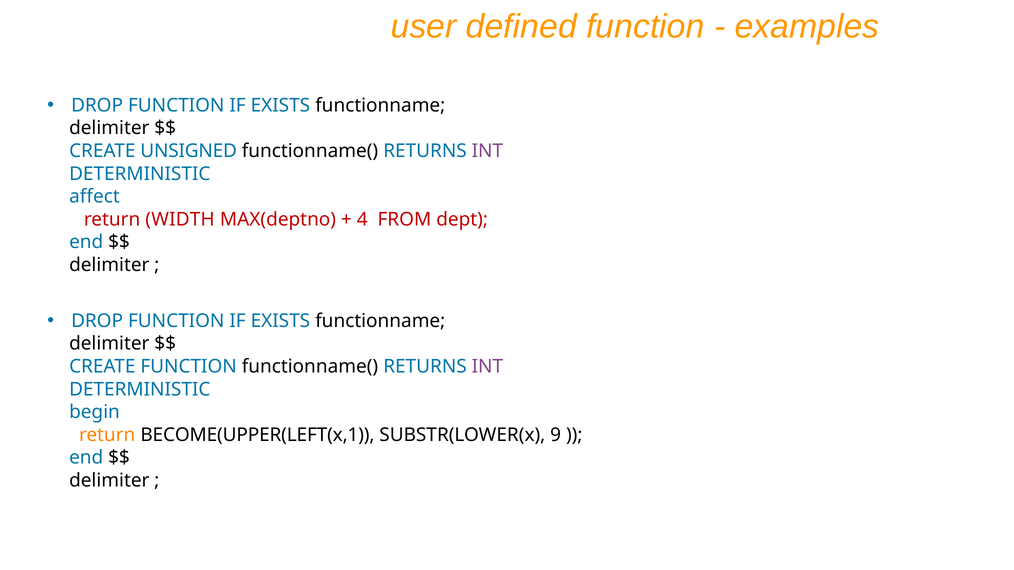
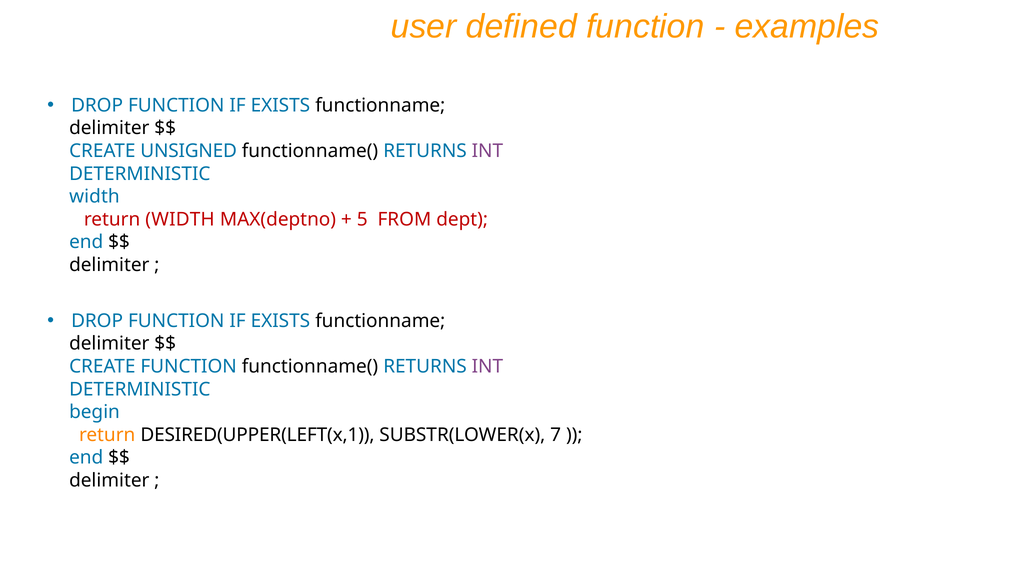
affect at (94, 197): affect -> width
4: 4 -> 5
BECOME(UPPER(LEFT(x,1: BECOME(UPPER(LEFT(x,1 -> DESIRED(UPPER(LEFT(x,1
9: 9 -> 7
